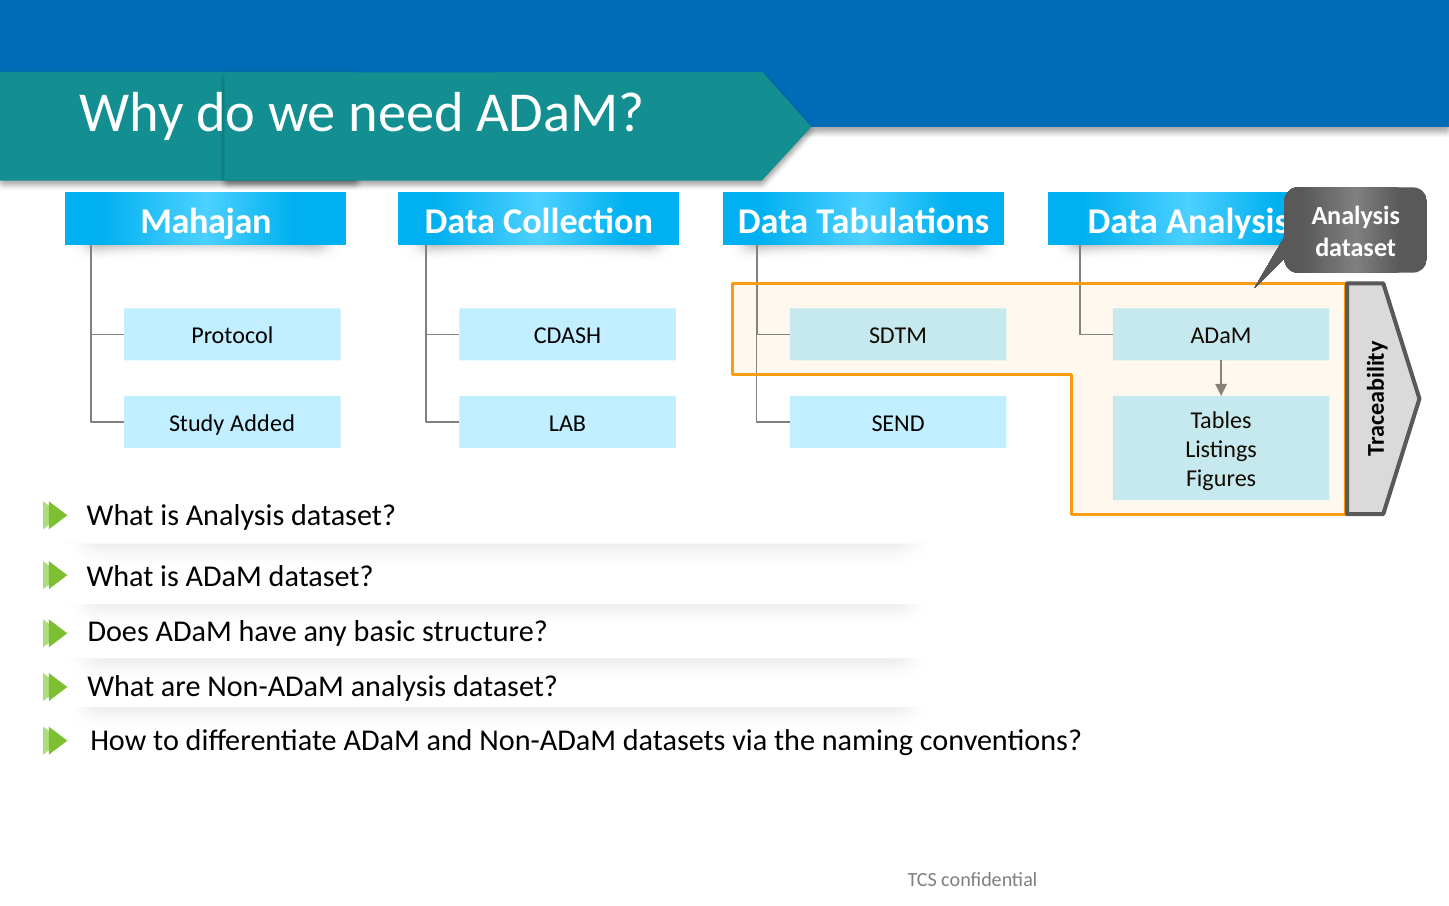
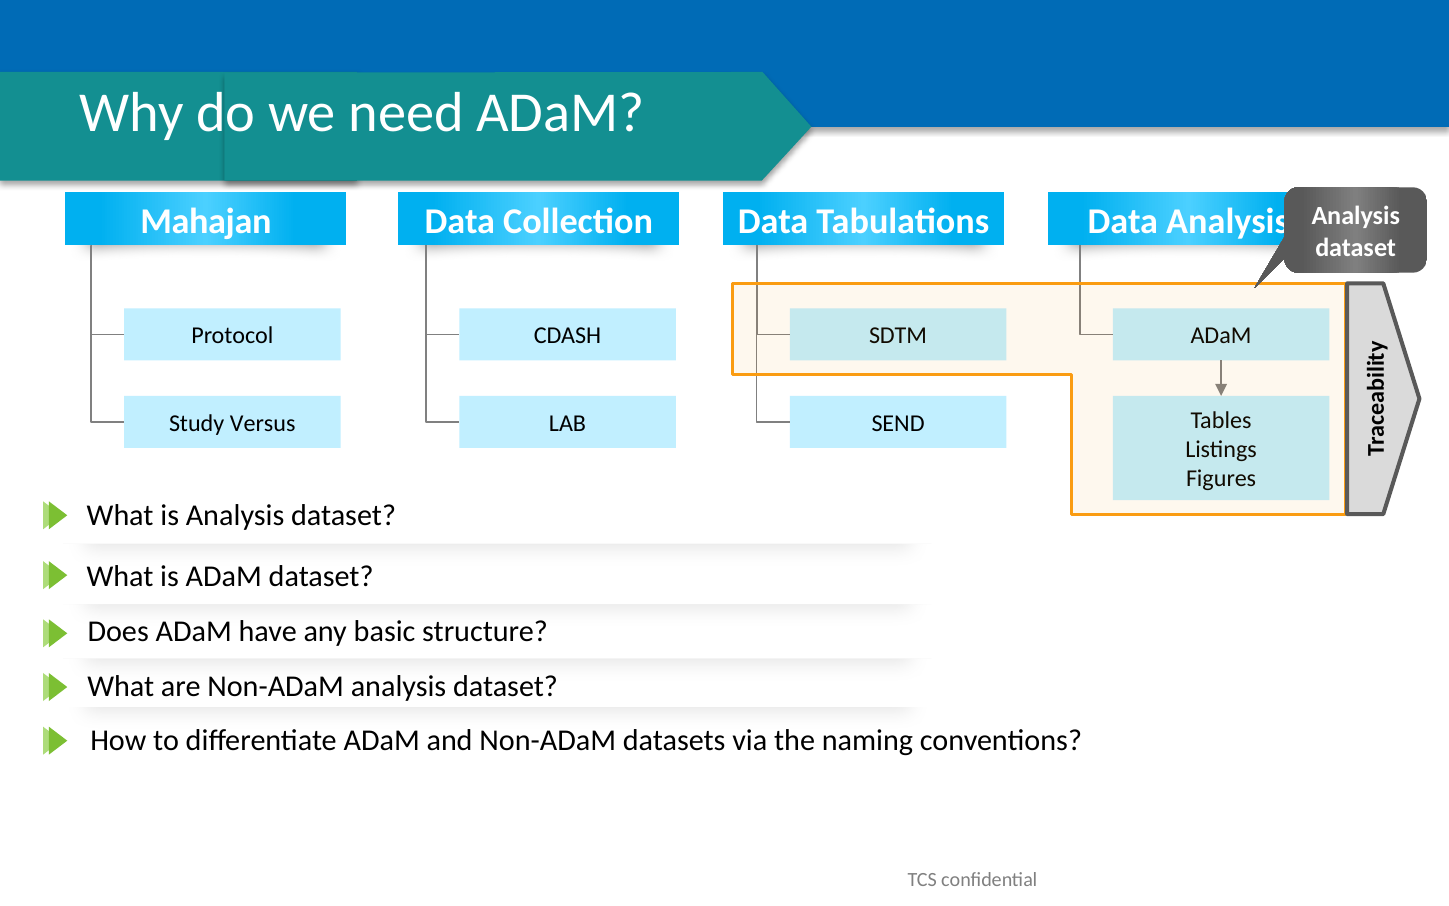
Added: Added -> Versus
